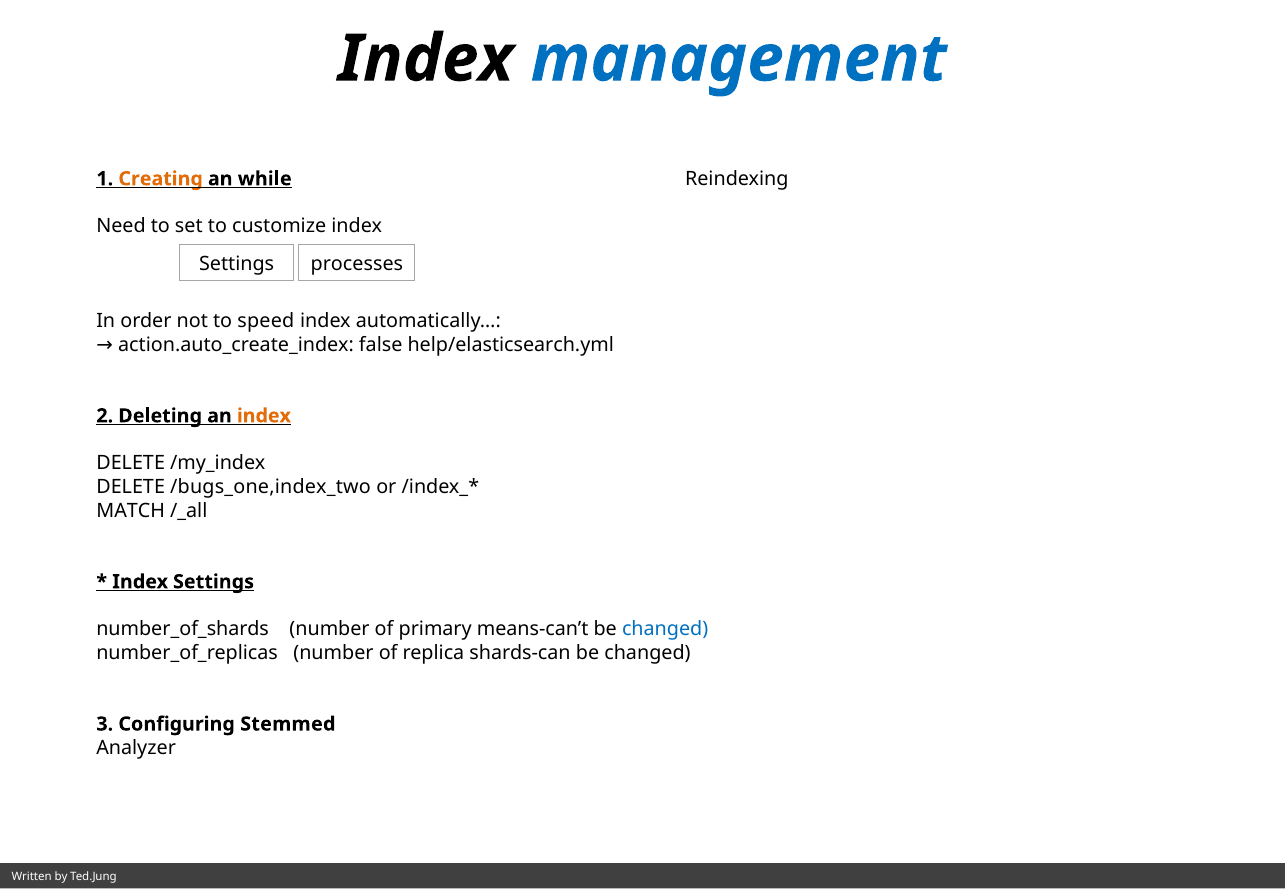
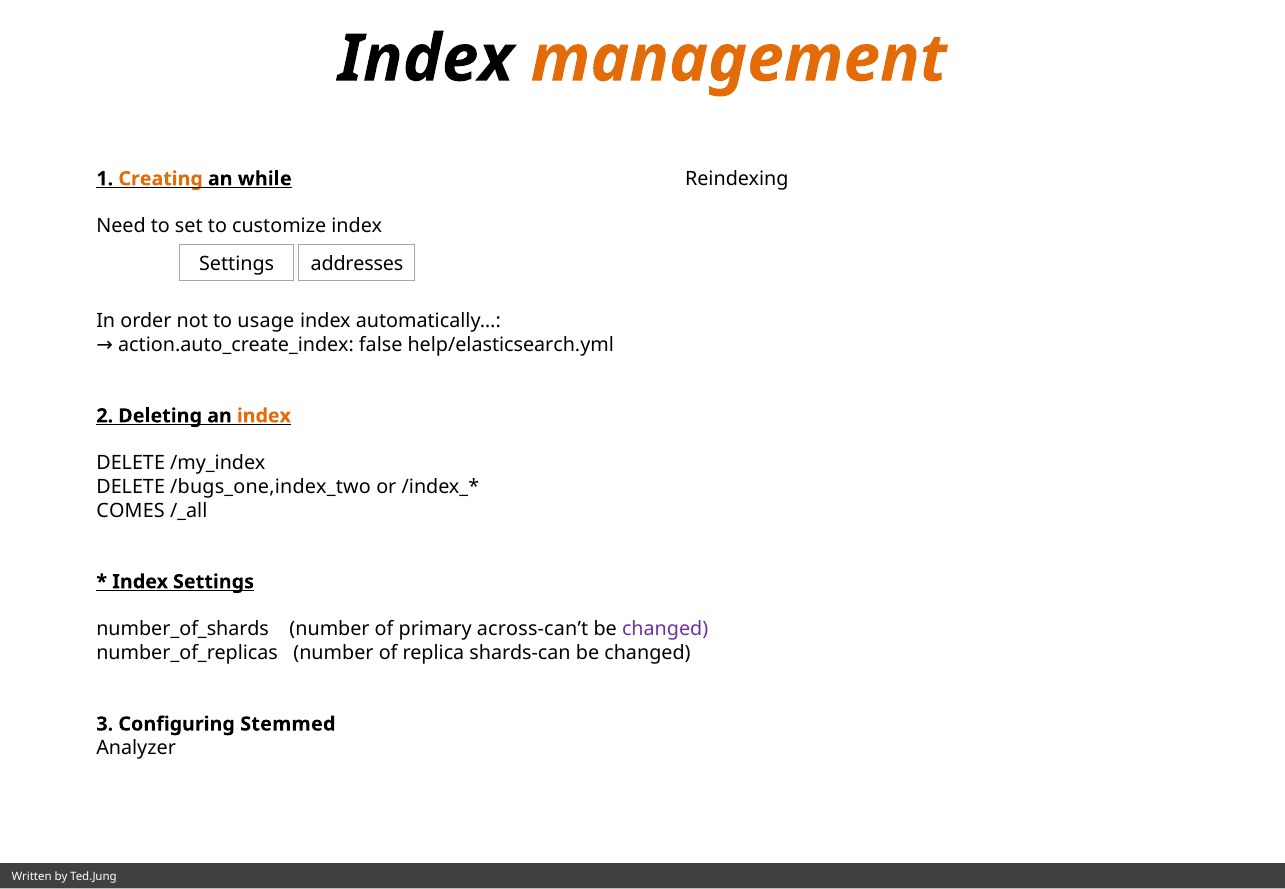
management colour: blue -> orange
processes: processes -> addresses
speed: speed -> usage
MATCH: MATCH -> COMES
means-can’t: means-can’t -> across-can’t
changed at (665, 630) colour: blue -> purple
